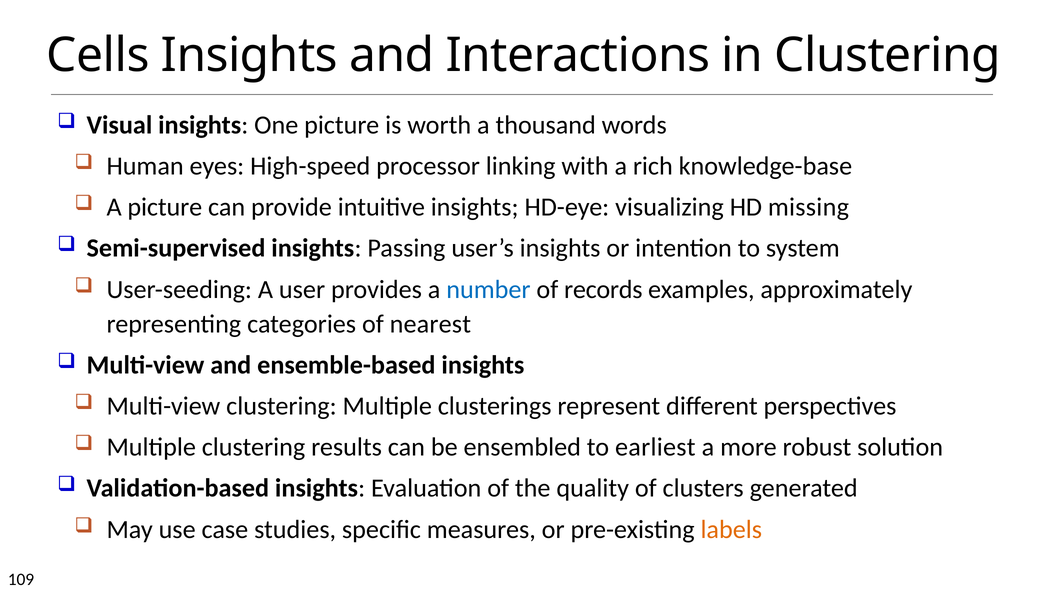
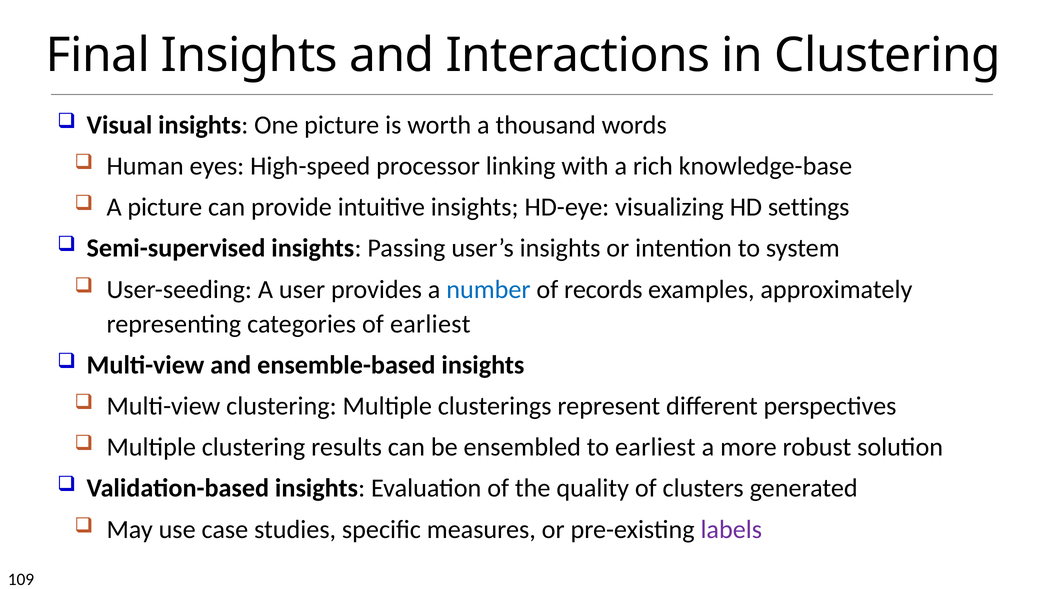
Cells: Cells -> Final
missing: missing -> settings
of nearest: nearest -> earliest
labels colour: orange -> purple
